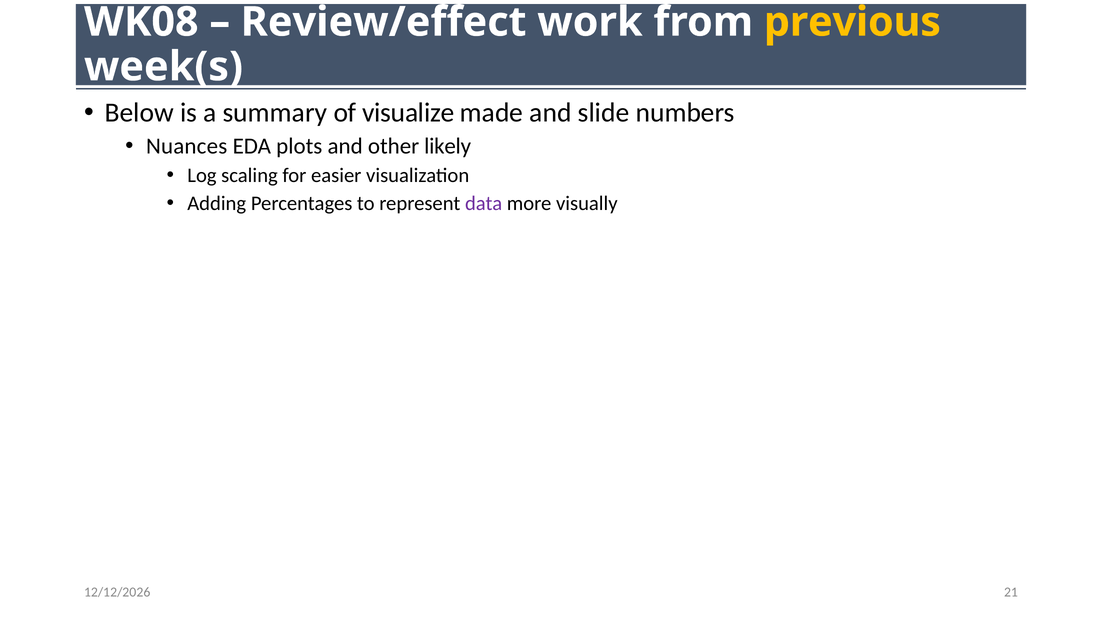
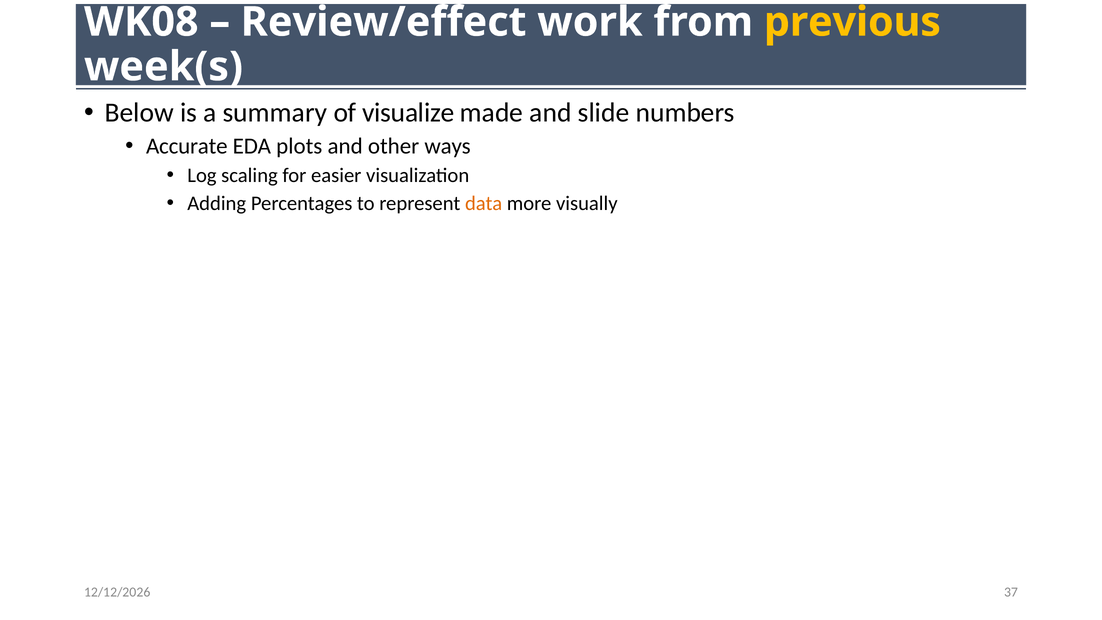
Nuances: Nuances -> Accurate
likely: likely -> ways
data colour: purple -> orange
21: 21 -> 37
